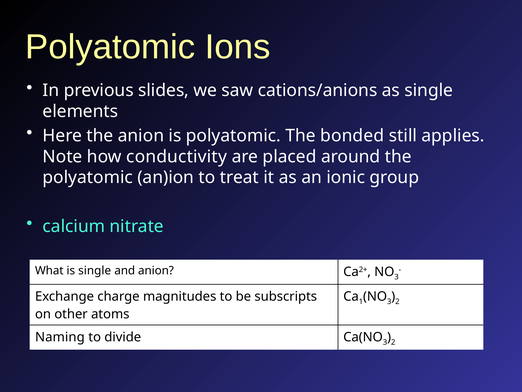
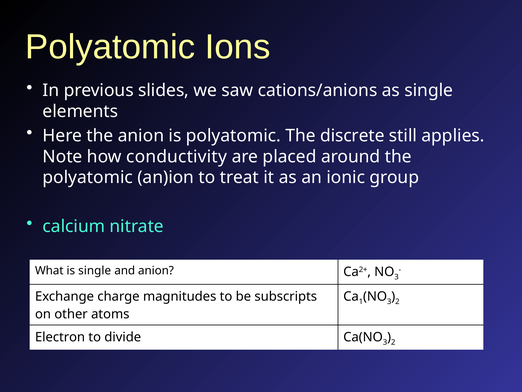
bonded: bonded -> discrete
Naming: Naming -> Electron
